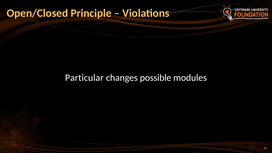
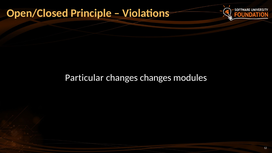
changes possible: possible -> changes
